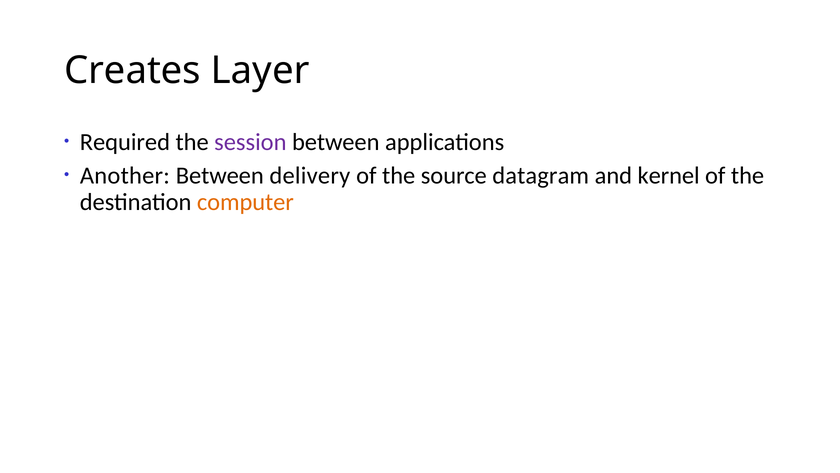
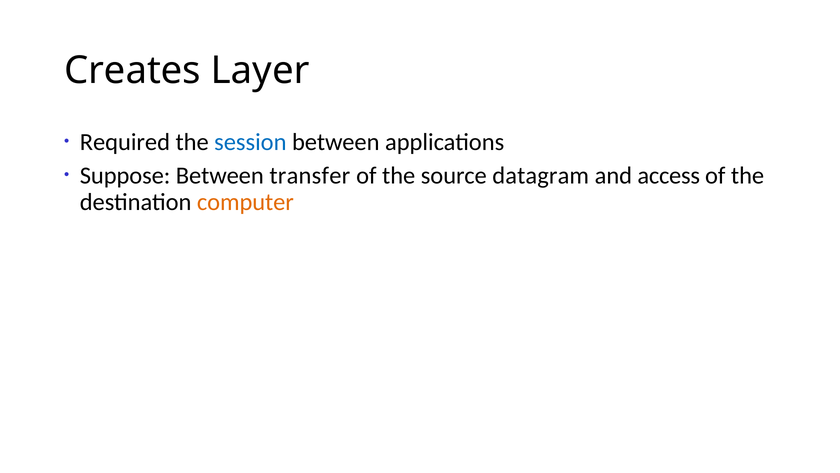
session colour: purple -> blue
Another: Another -> Suppose
delivery: delivery -> transfer
kernel: kernel -> access
